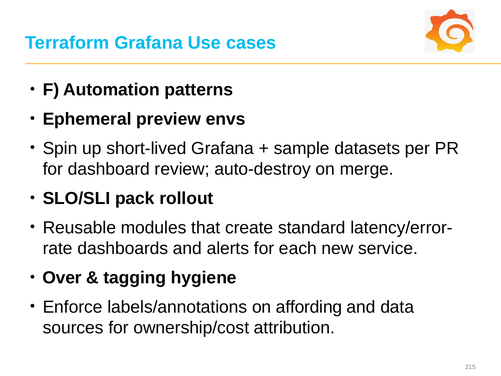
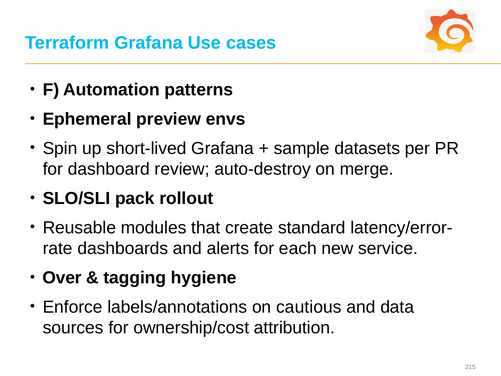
affording: affording -> cautious
